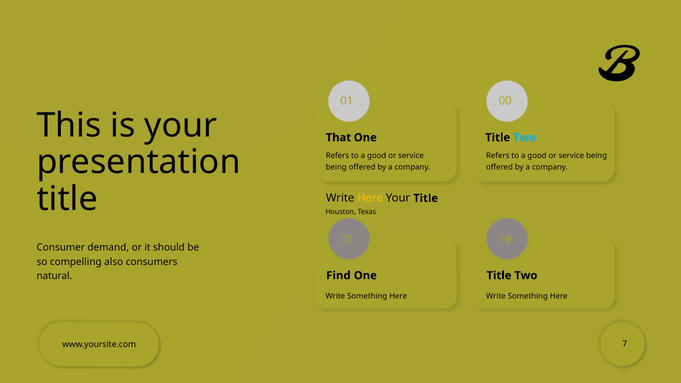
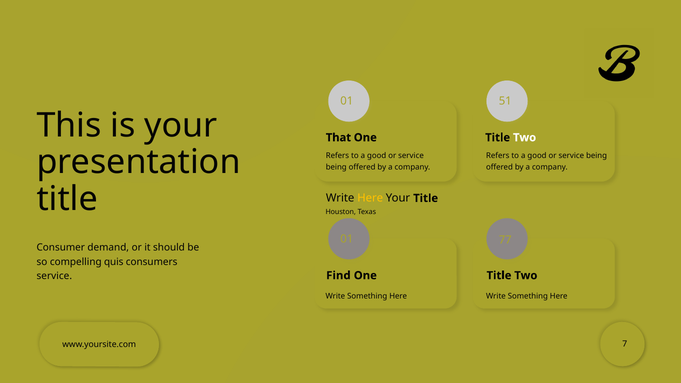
00: 00 -> 51
Two at (525, 138) colour: light blue -> white
19: 19 -> 77
also: also -> quis
natural at (54, 276): natural -> service
